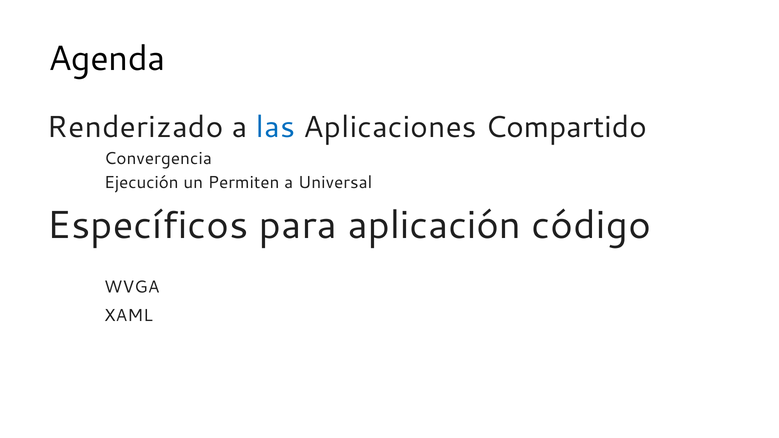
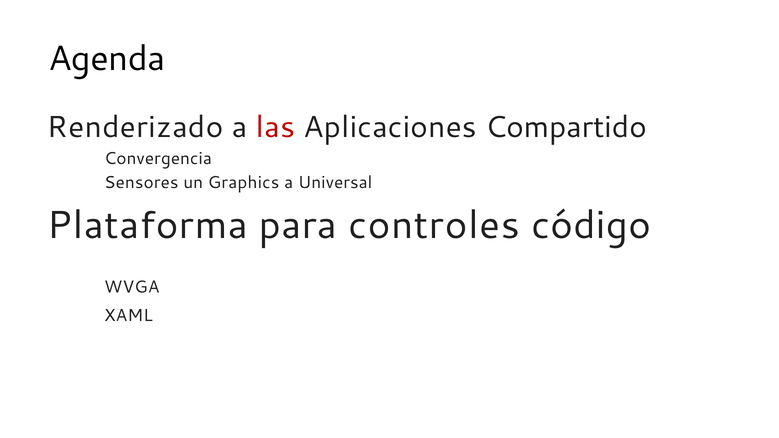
las colour: blue -> red
Ejecución: Ejecución -> Sensores
Permiten: Permiten -> Graphics
Específicos: Específicos -> Plataforma
aplicación: aplicación -> controles
